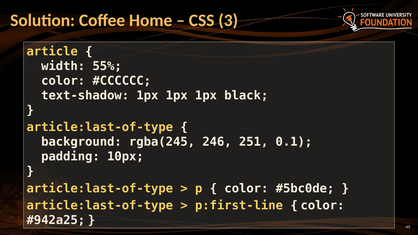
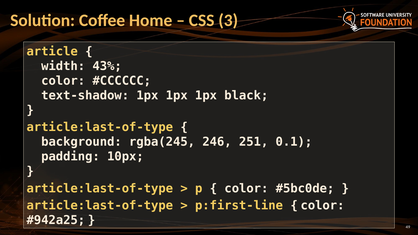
55%: 55% -> 43%
